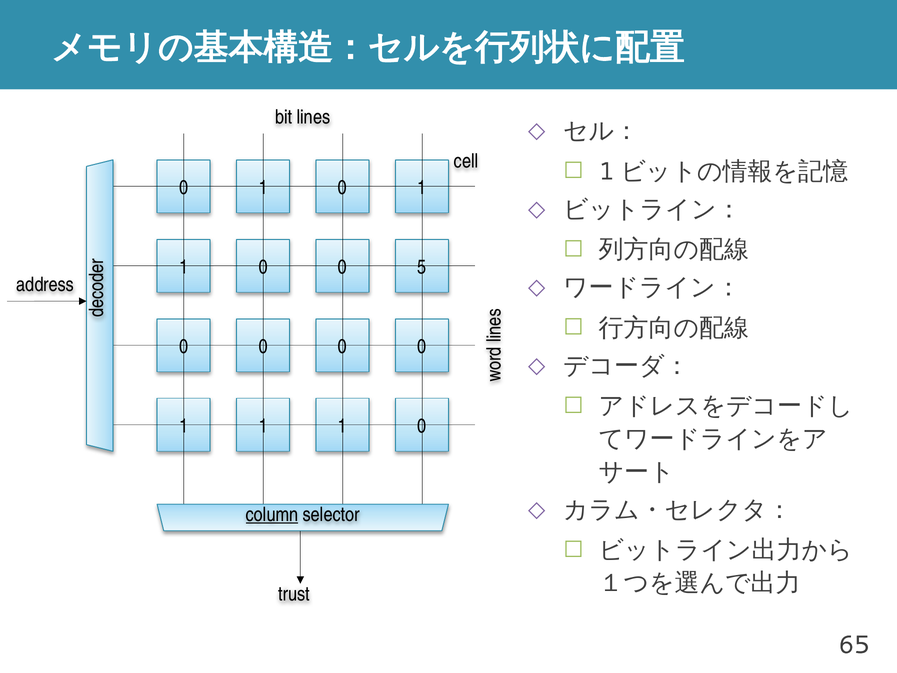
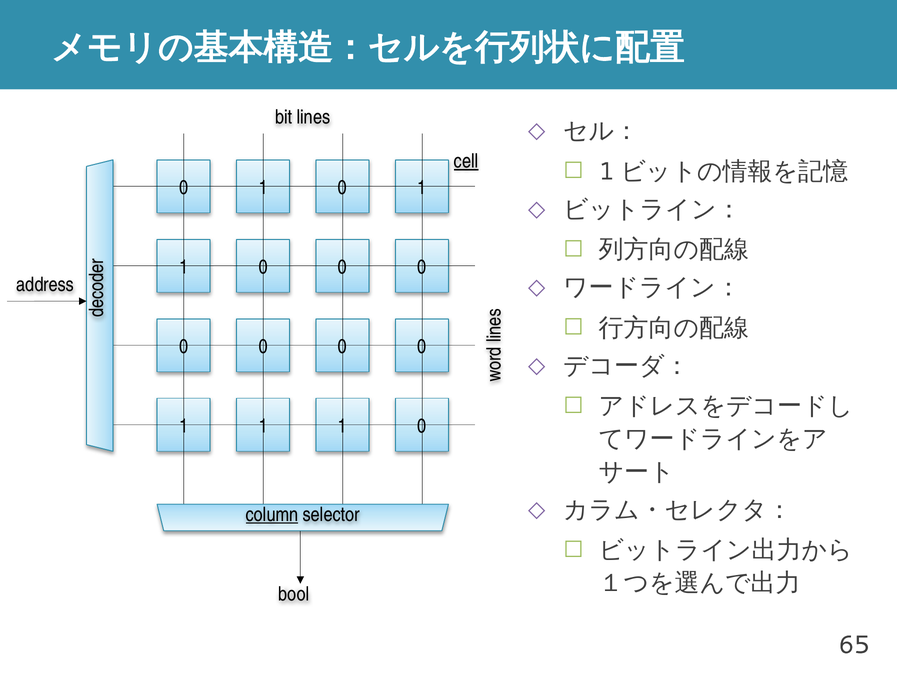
cell underline: none -> present
1 0 0 5: 5 -> 0
trust: trust -> bool
